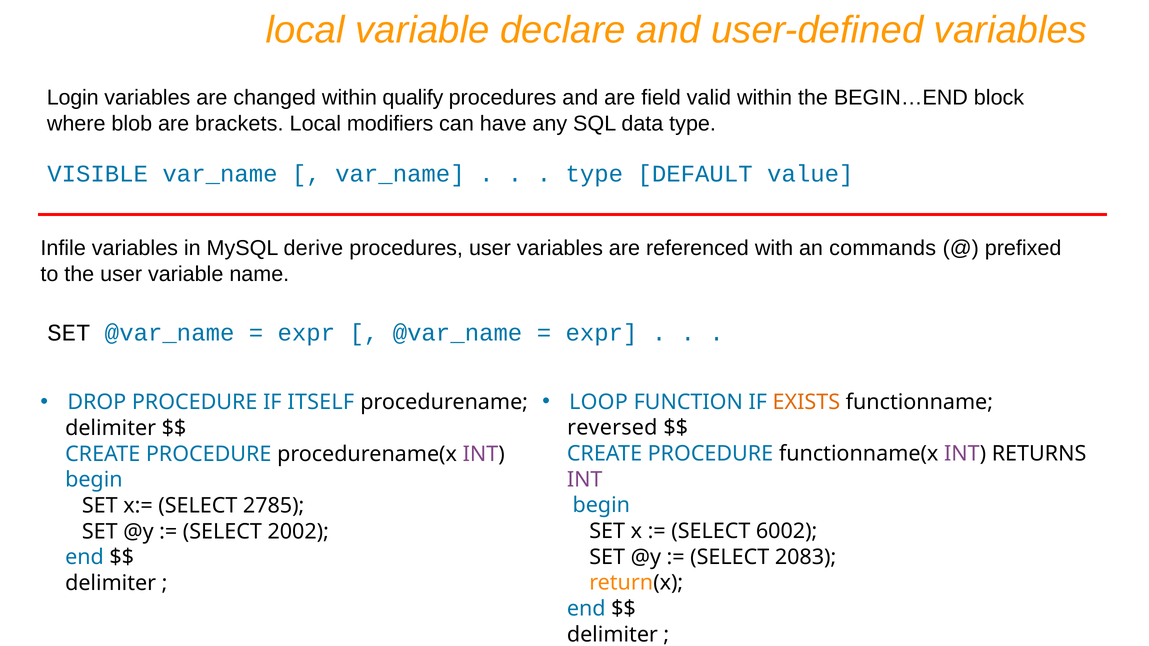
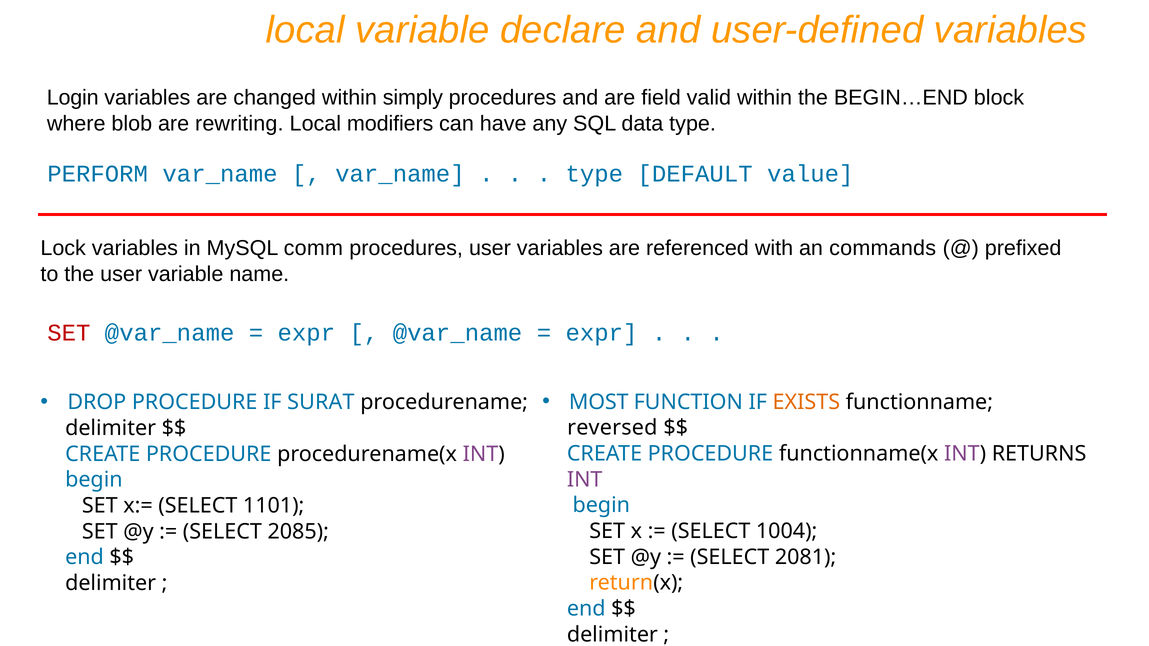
qualify: qualify -> simply
brackets: brackets -> rewriting
VISIBLE: VISIBLE -> PERFORM
Infile: Infile -> Lock
derive: derive -> comm
SET at (69, 333) colour: black -> red
LOOP: LOOP -> MOST
ITSELF: ITSELF -> SURAT
2785: 2785 -> 1101
6002: 6002 -> 1004
2002: 2002 -> 2085
2083: 2083 -> 2081
